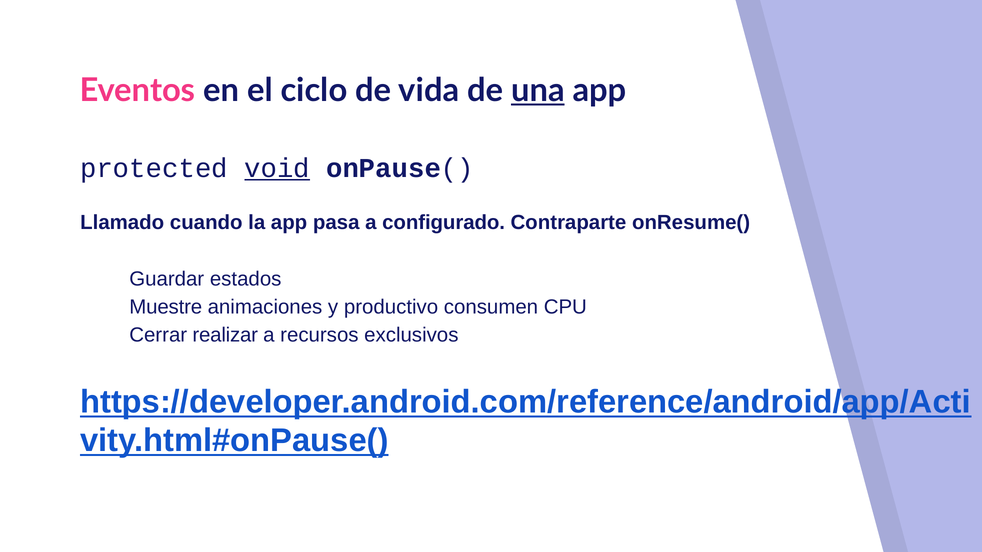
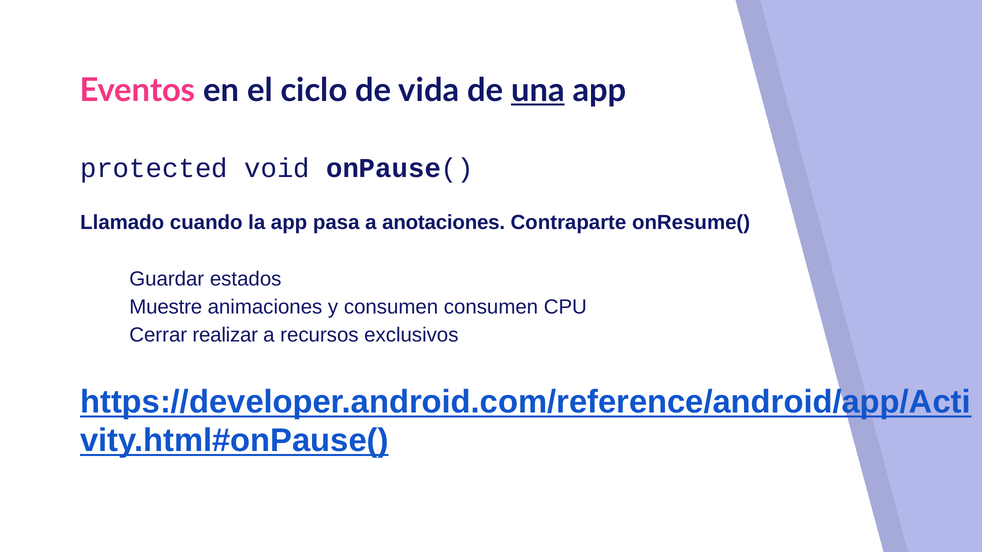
void underline: present -> none
configurado: configurado -> anotaciones
y productivo: productivo -> consumen
